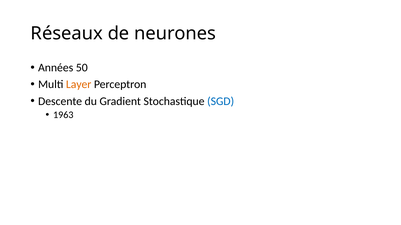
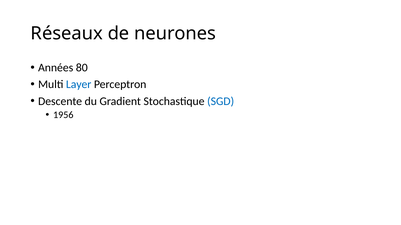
50: 50 -> 80
Layer colour: orange -> blue
1963: 1963 -> 1956
